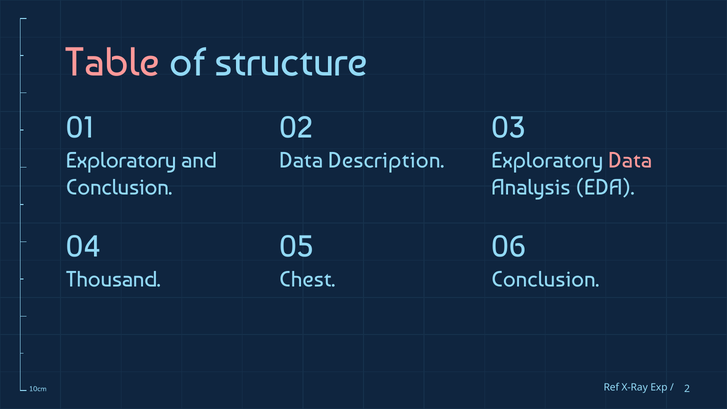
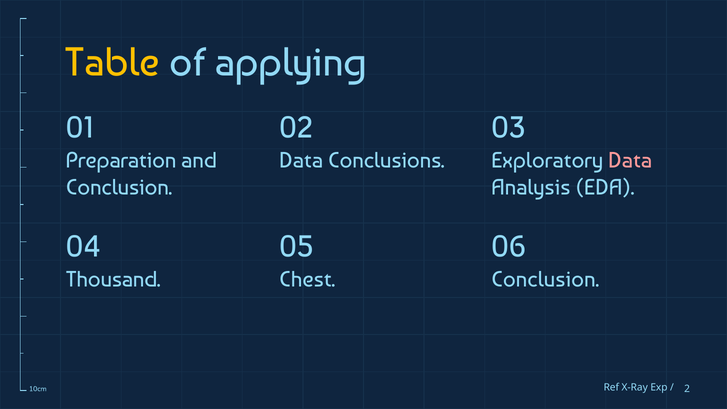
Table colour: pink -> yellow
structure: structure -> applying
Exploratory at (121, 161): Exploratory -> Preparation
Description: Description -> Conclusions
